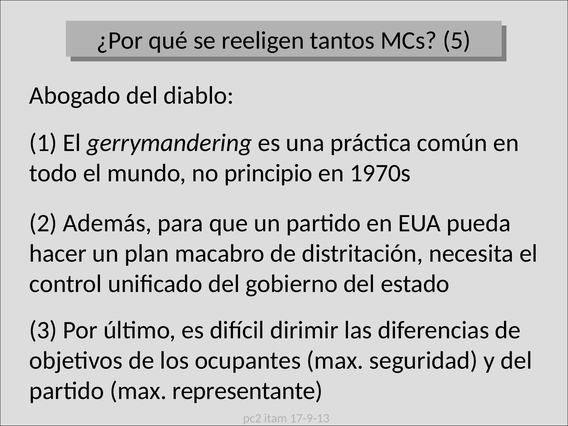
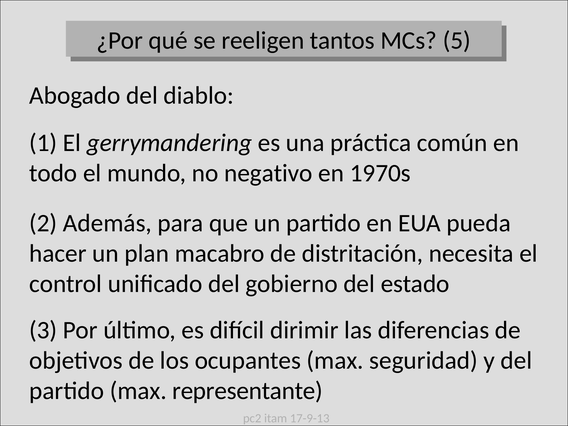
principio: principio -> negativo
